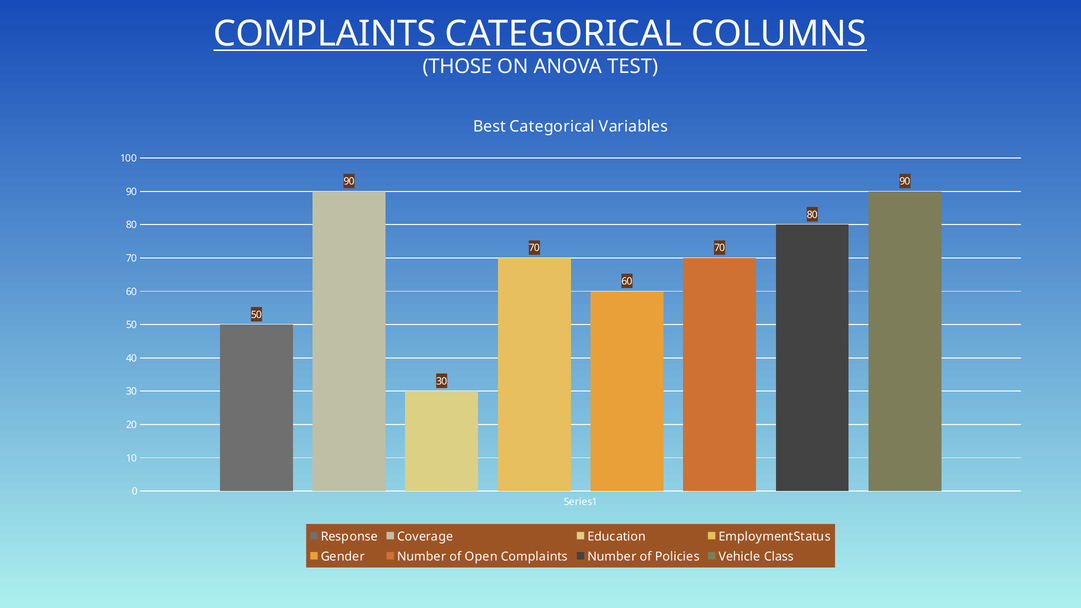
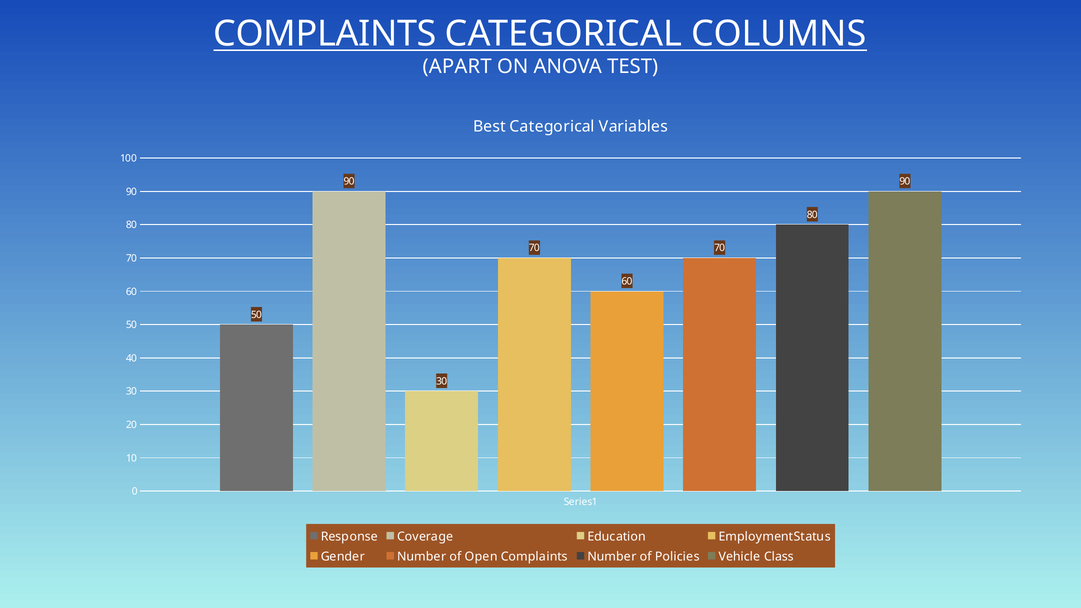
THOSE: THOSE -> APART
